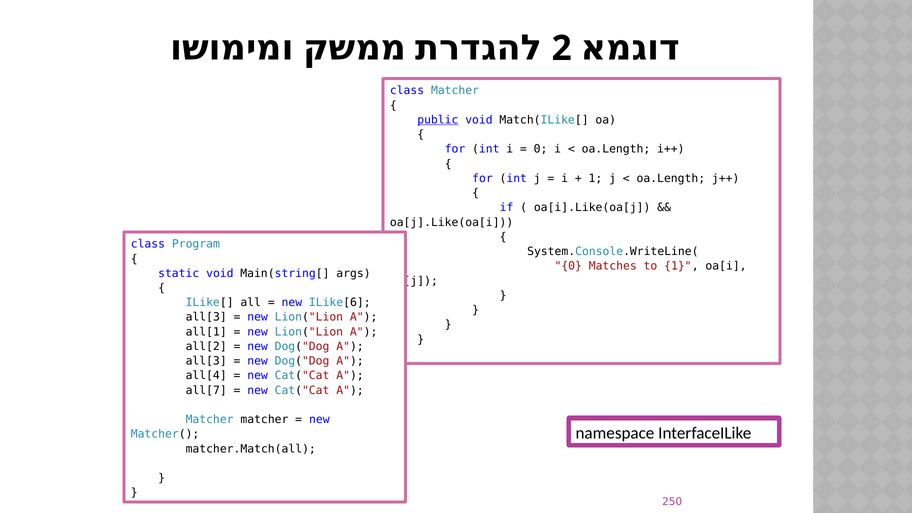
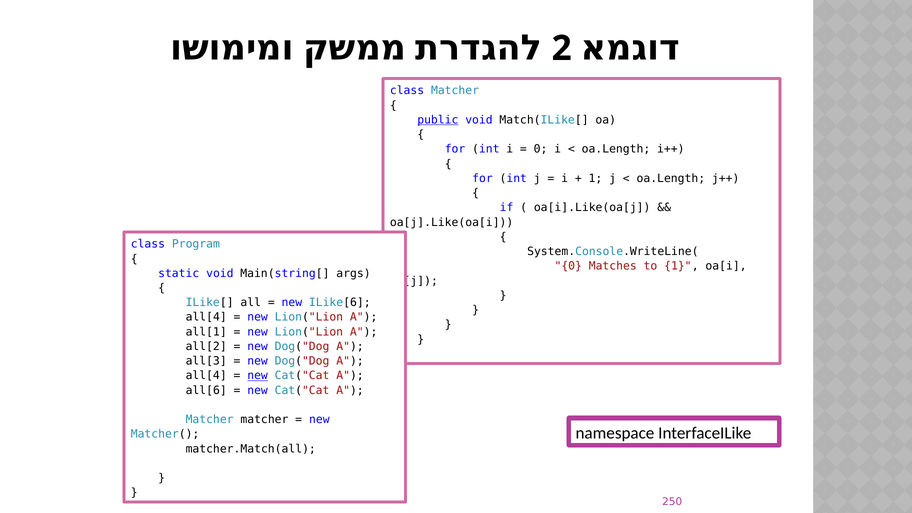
all[3 at (206, 317): all[3 -> all[4
new at (258, 376) underline: none -> present
all[7: all[7 -> all[6
